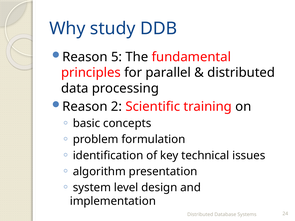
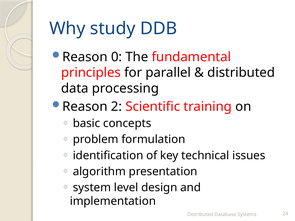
5: 5 -> 0
